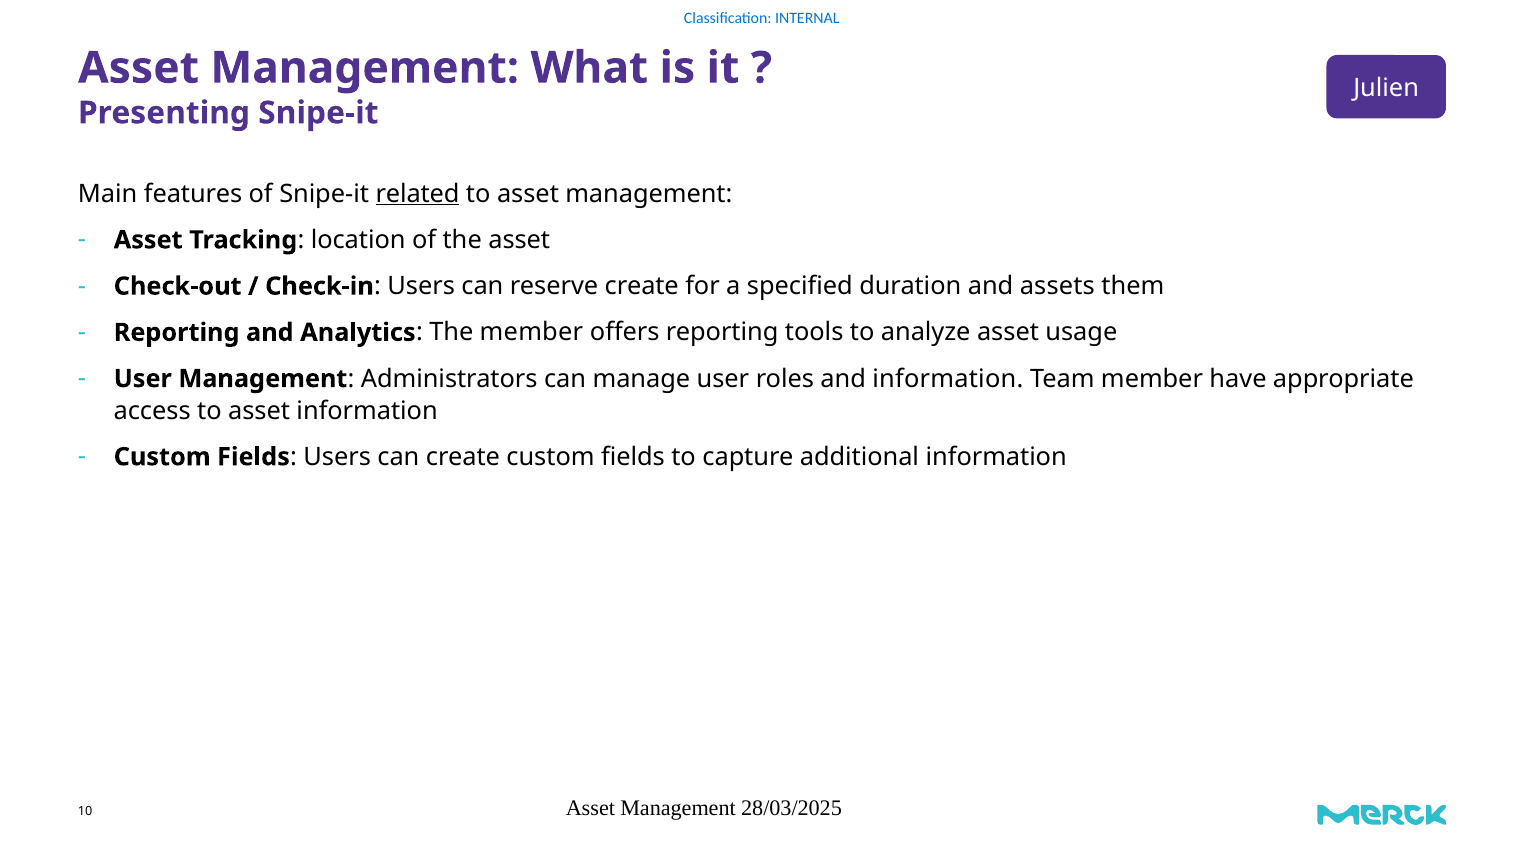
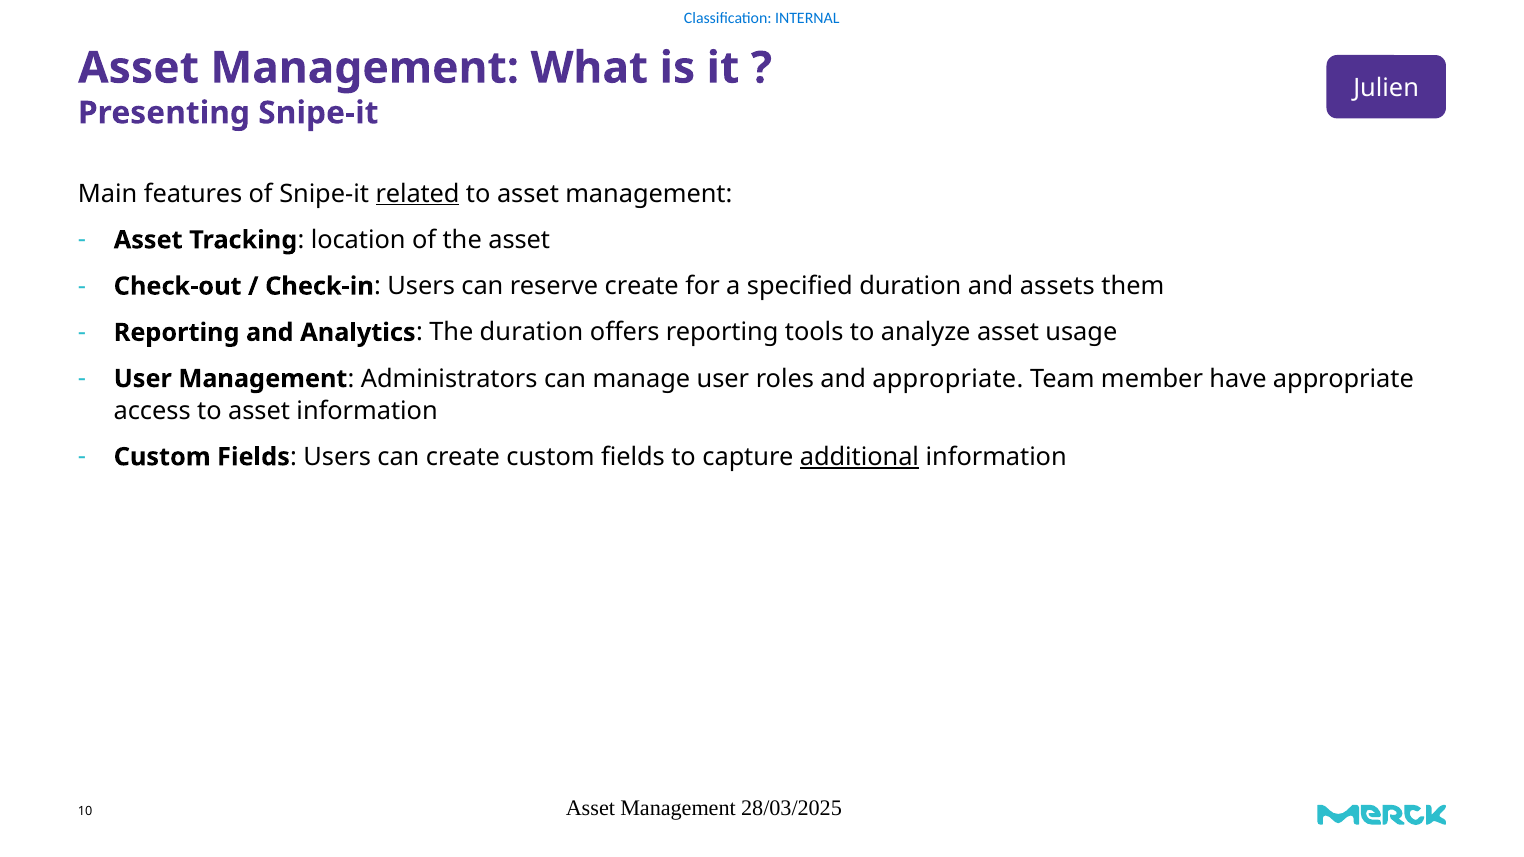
The member: member -> duration
and information: information -> appropriate
additional underline: none -> present
